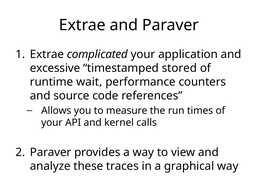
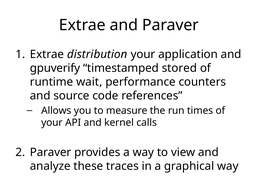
complicated: complicated -> distribution
excessive: excessive -> gpuverify
